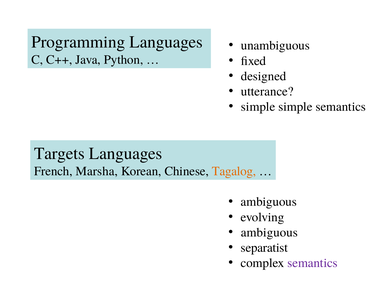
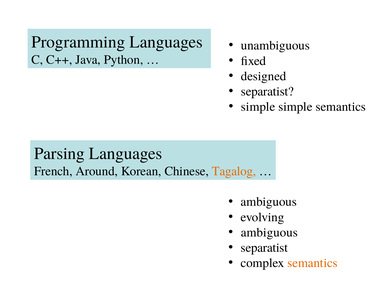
utterance at (267, 91): utterance -> separatist
Targets: Targets -> Parsing
Marsha: Marsha -> Around
semantics at (313, 263) colour: purple -> orange
